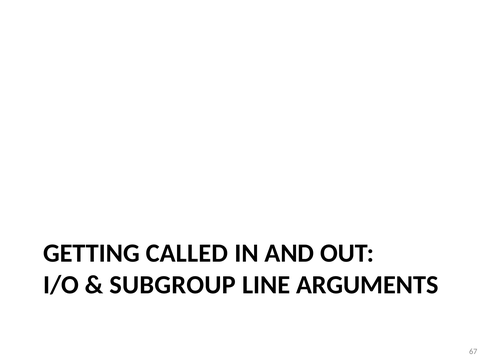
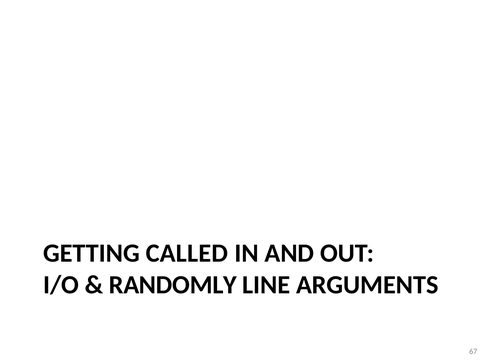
SUBGROUP: SUBGROUP -> RANDOMLY
